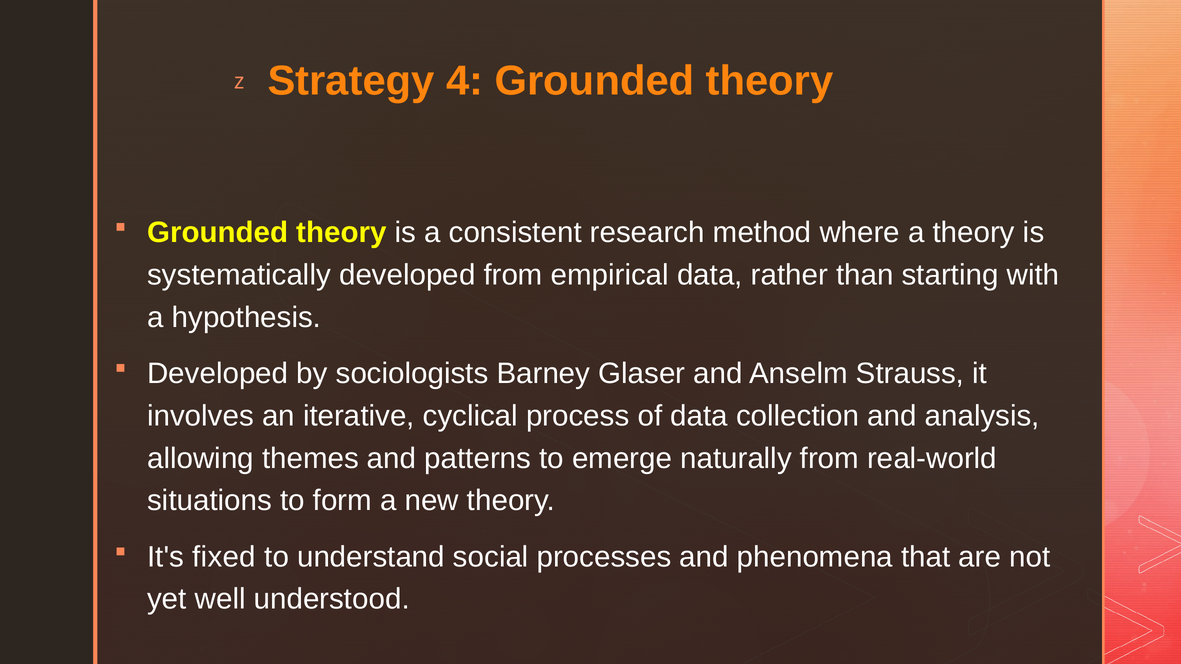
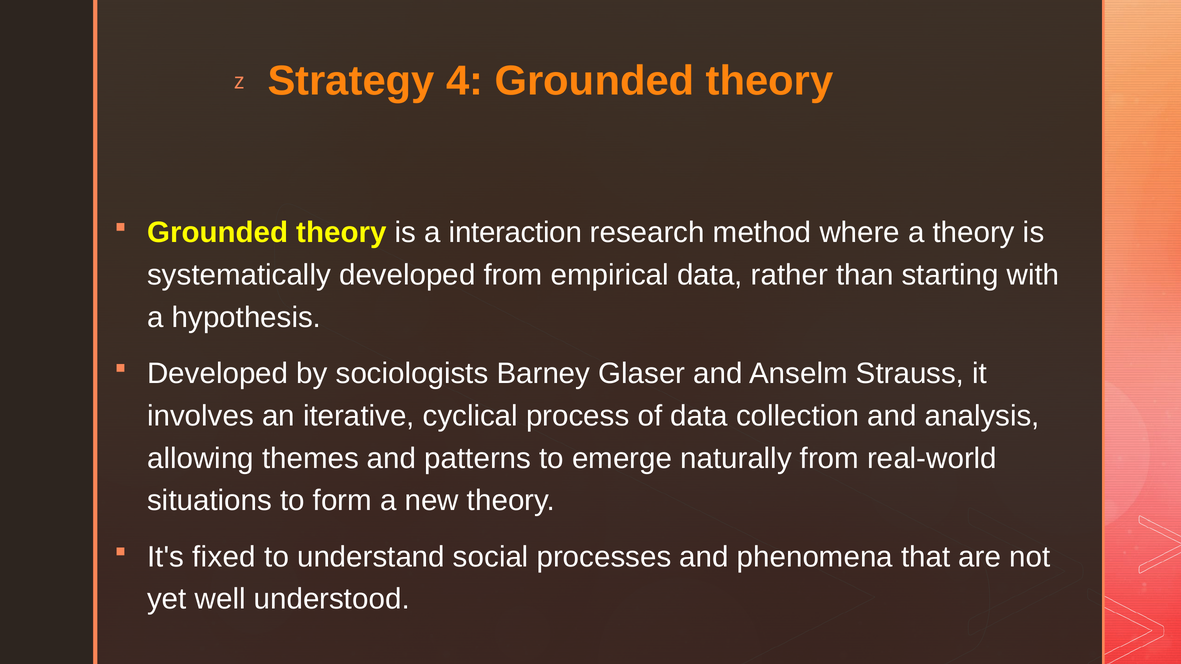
consistent: consistent -> interaction
